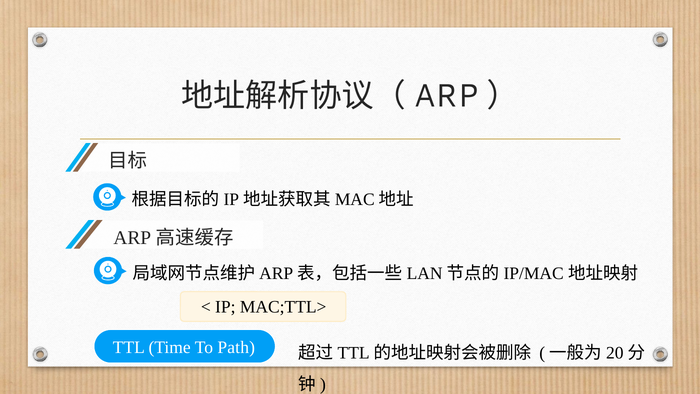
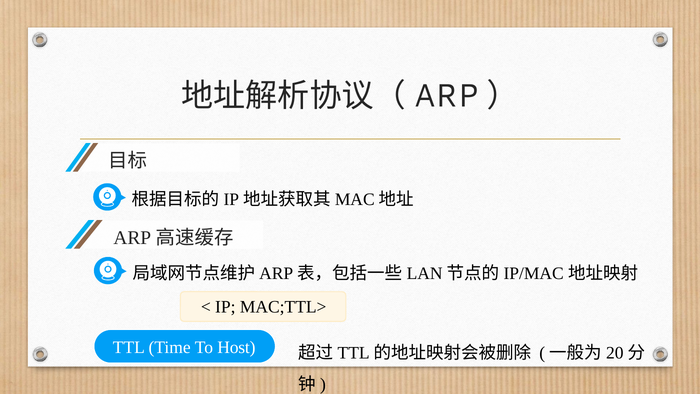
Path: Path -> Host
